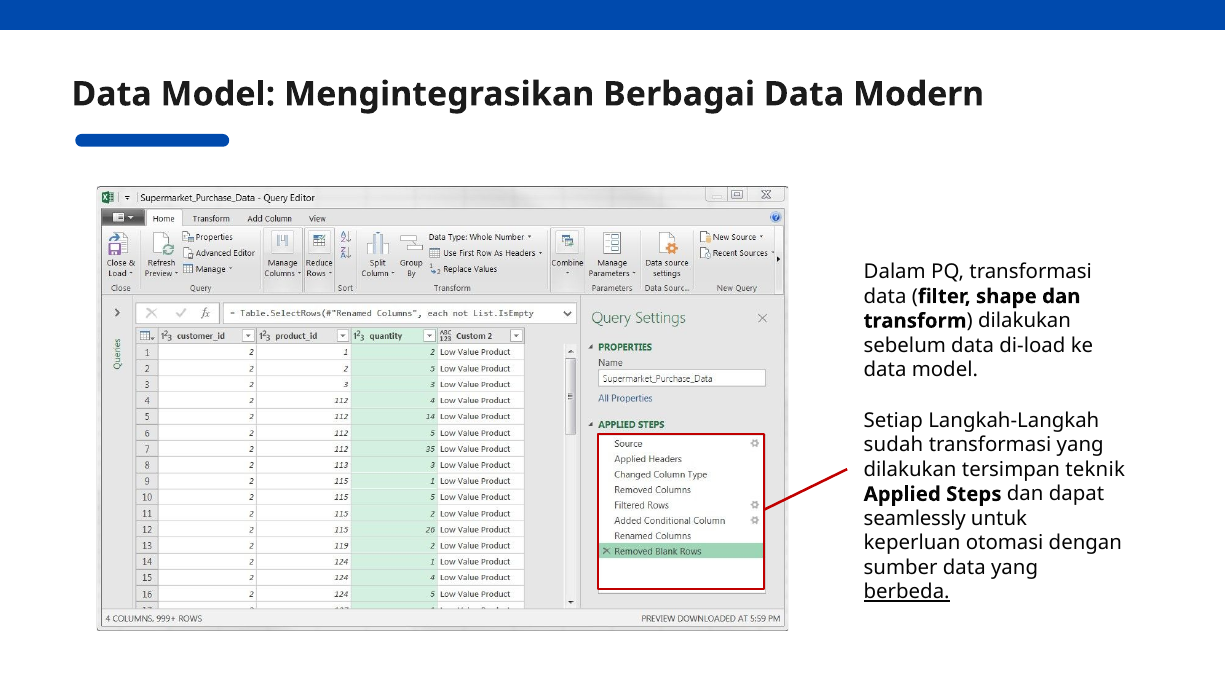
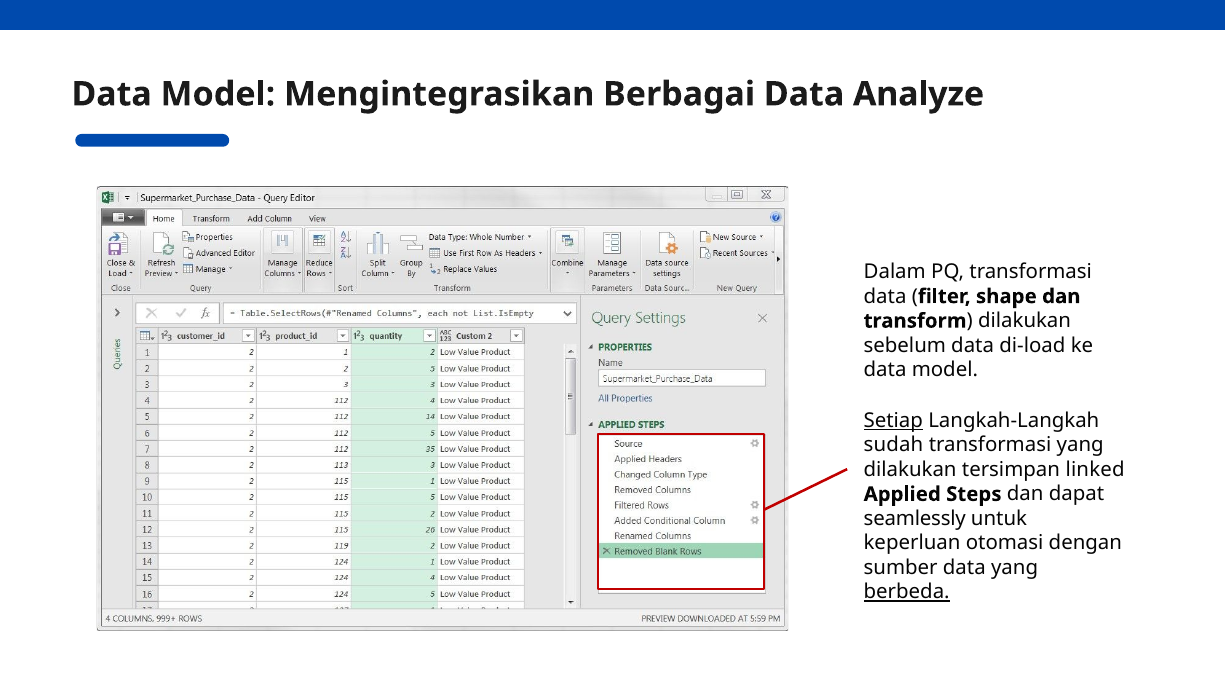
Modern: Modern -> Analyze
Setiap underline: none -> present
teknik: teknik -> linked
